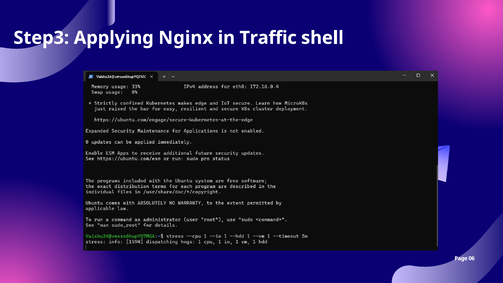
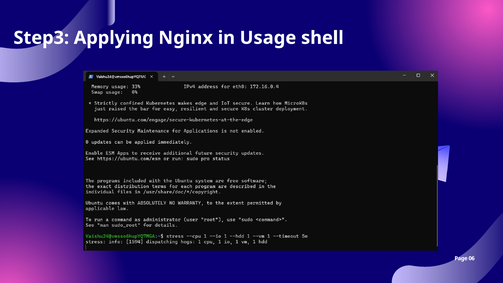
Traffic: Traffic -> Usage
